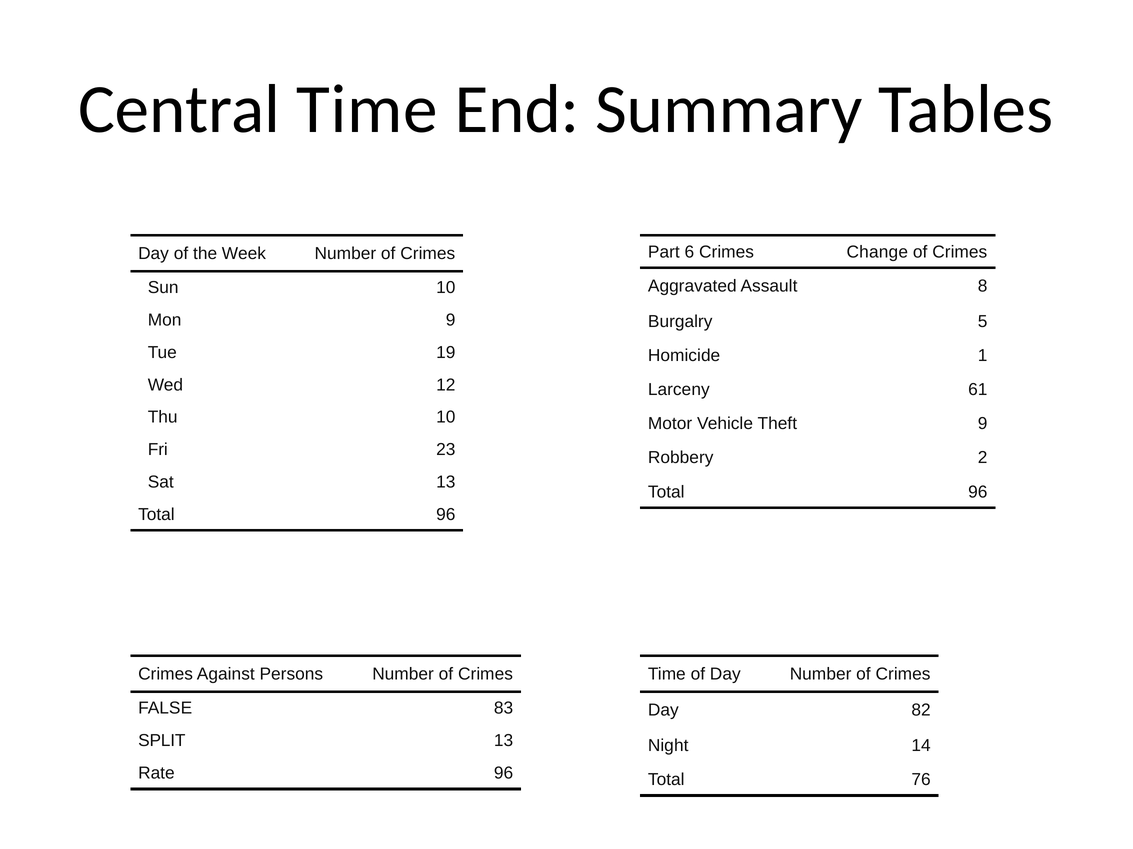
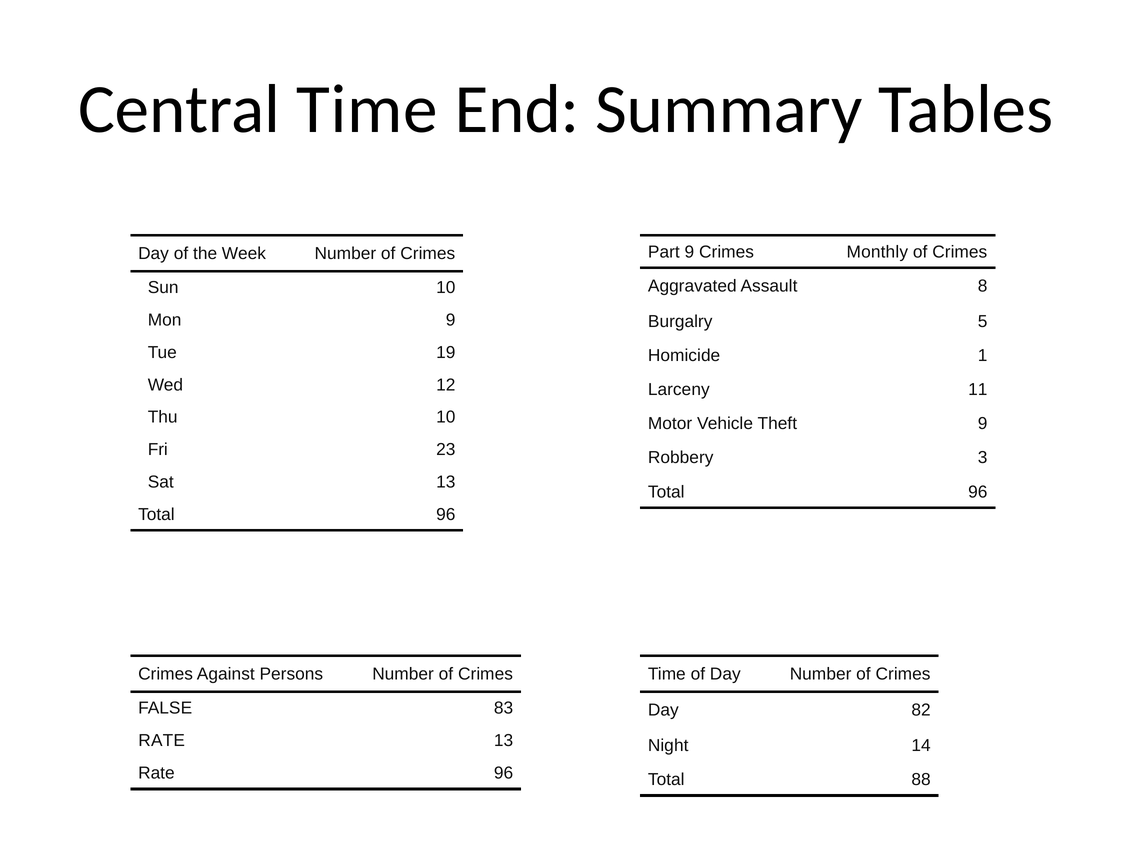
Part 6: 6 -> 9
Change: Change -> Monthly
61: 61 -> 11
2: 2 -> 3
SPLIT at (162, 741): SPLIT -> RATE
76: 76 -> 88
